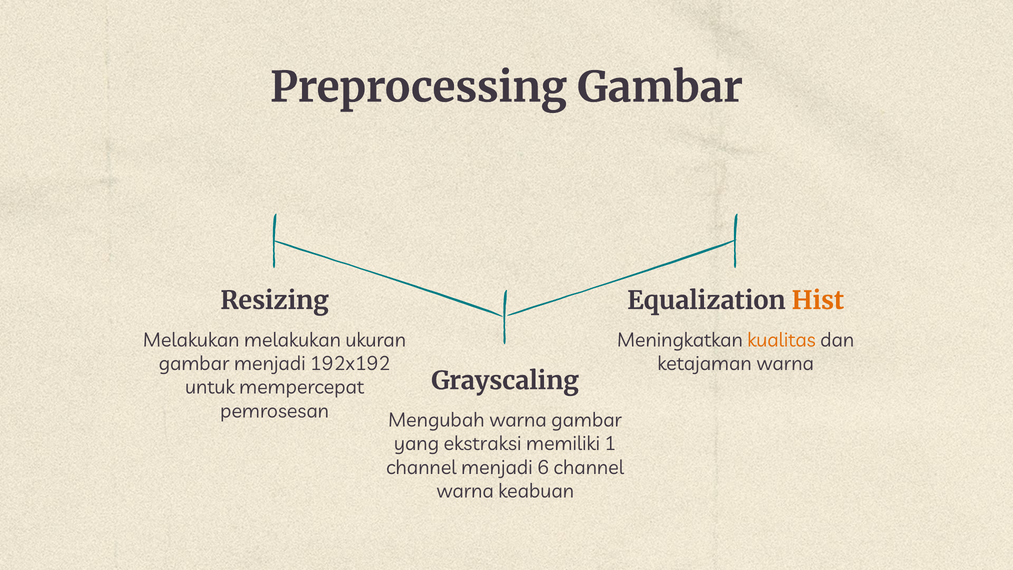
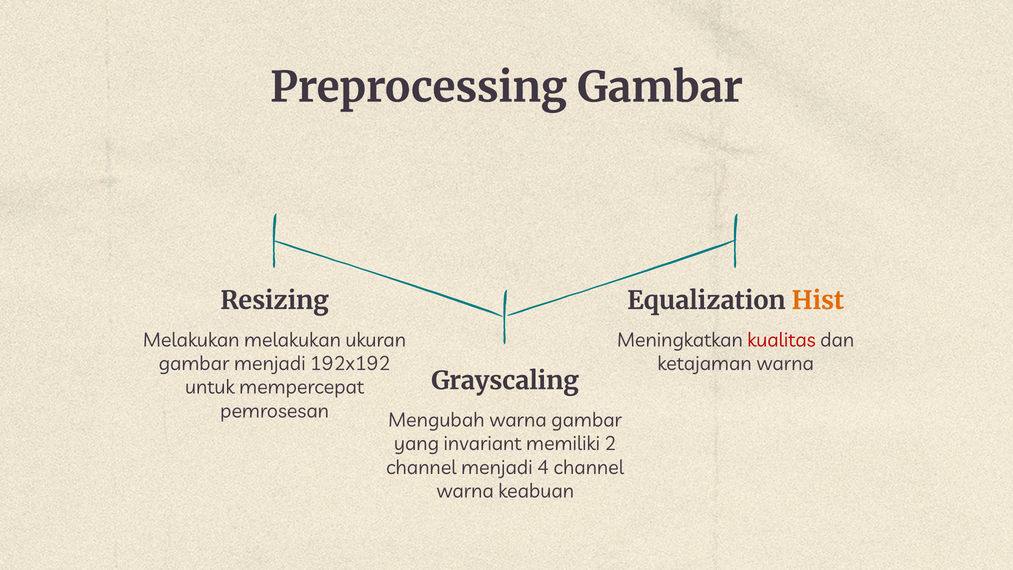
kualitas colour: orange -> red
ekstraksi: ekstraksi -> invariant
1: 1 -> 2
6: 6 -> 4
